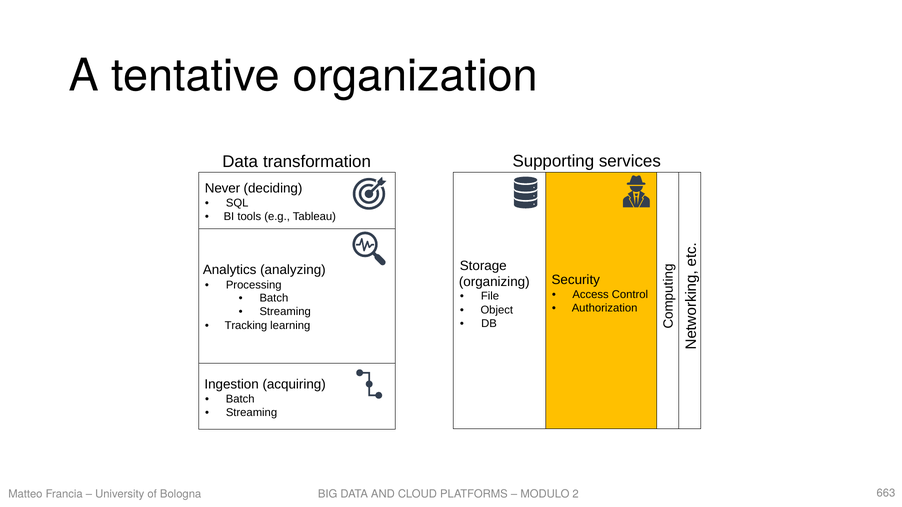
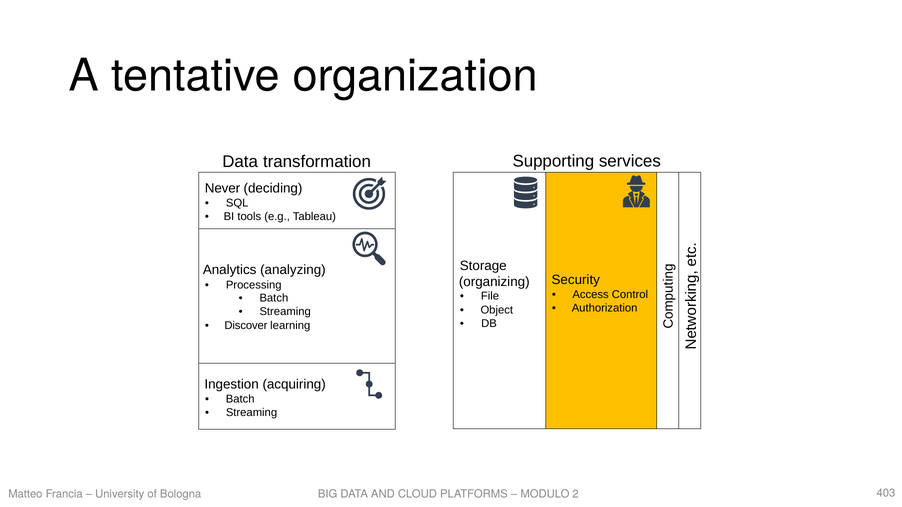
Tracking: Tracking -> Discover
663: 663 -> 403
